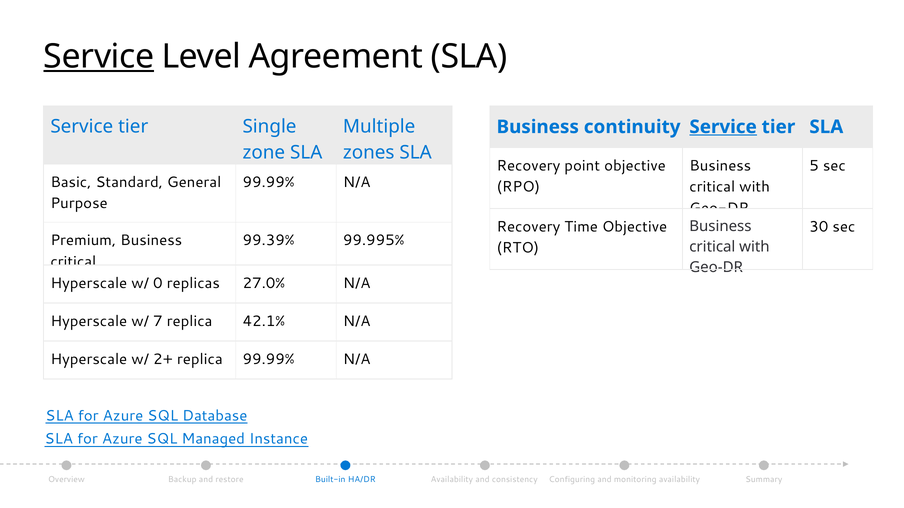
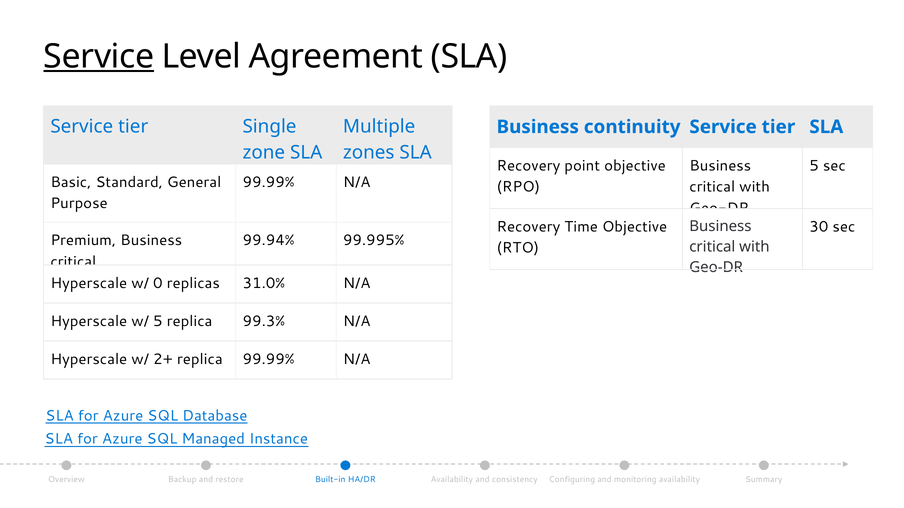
Service at (723, 127) underline: present -> none
99.39%: 99.39% -> 99.94%
27.0%: 27.0% -> 31.0%
w/ 7: 7 -> 5
42.1%: 42.1% -> 99.3%
